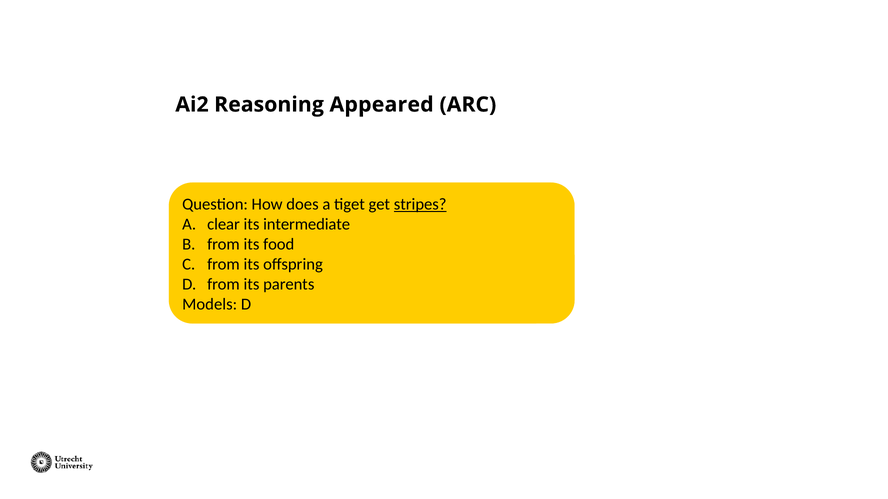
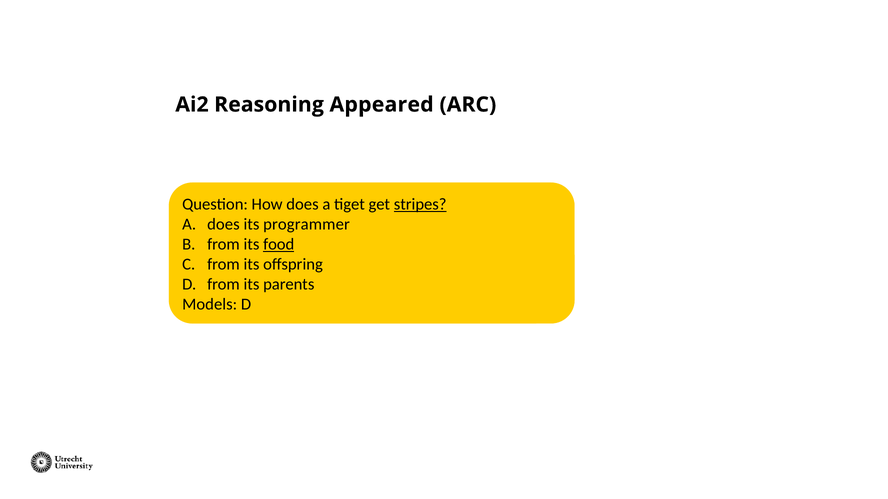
A clear: clear -> does
intermediate: intermediate -> programmer
food underline: none -> present
